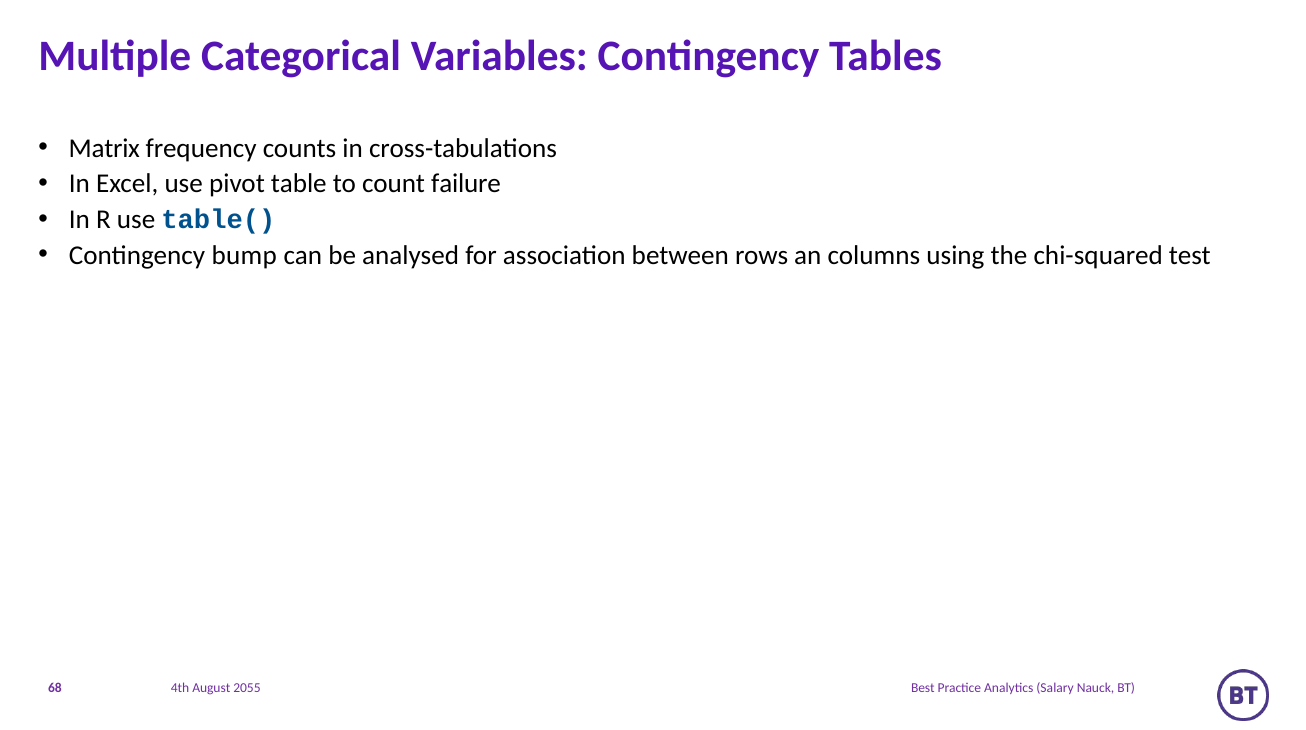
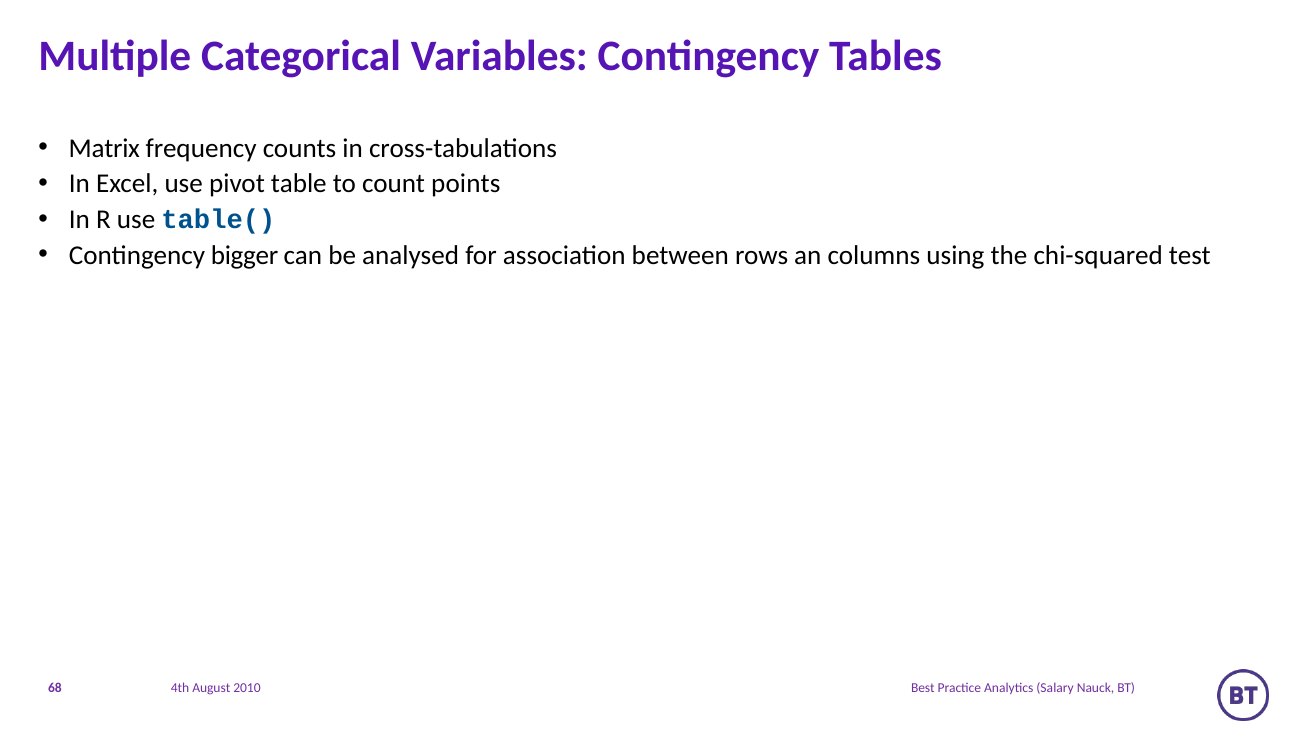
failure: failure -> points
bump: bump -> bigger
2055: 2055 -> 2010
